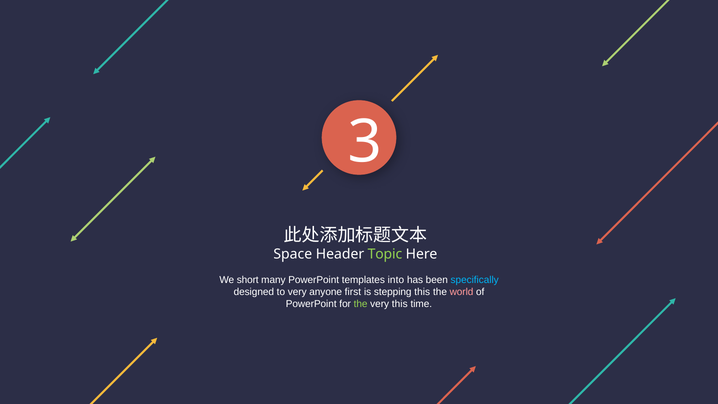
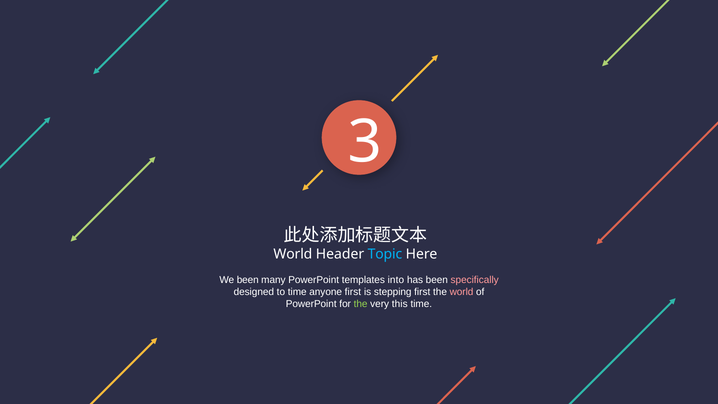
Space at (293, 254): Space -> World
Topic colour: light green -> light blue
We short: short -> been
specifically colour: light blue -> pink
to very: very -> time
stepping this: this -> first
